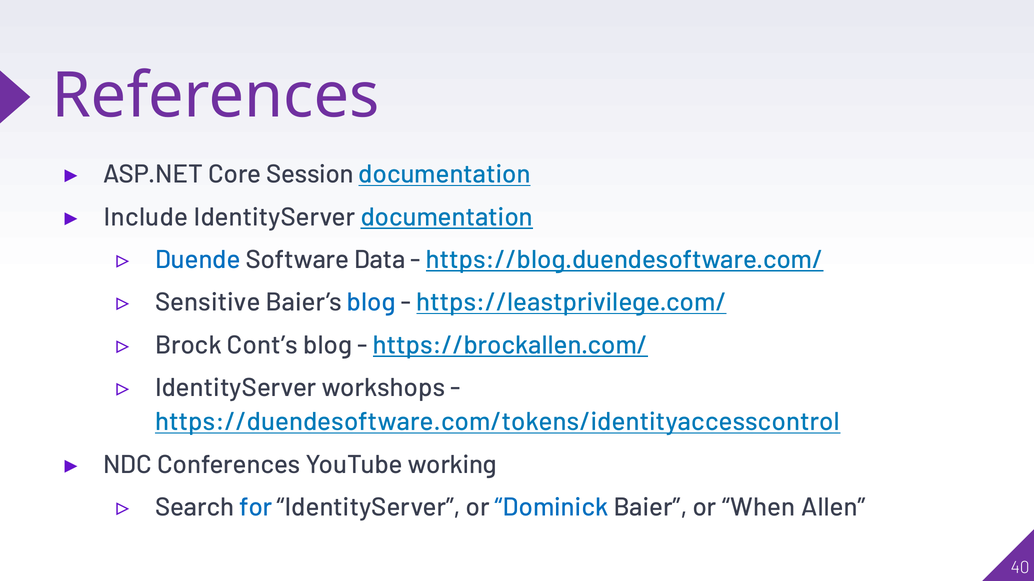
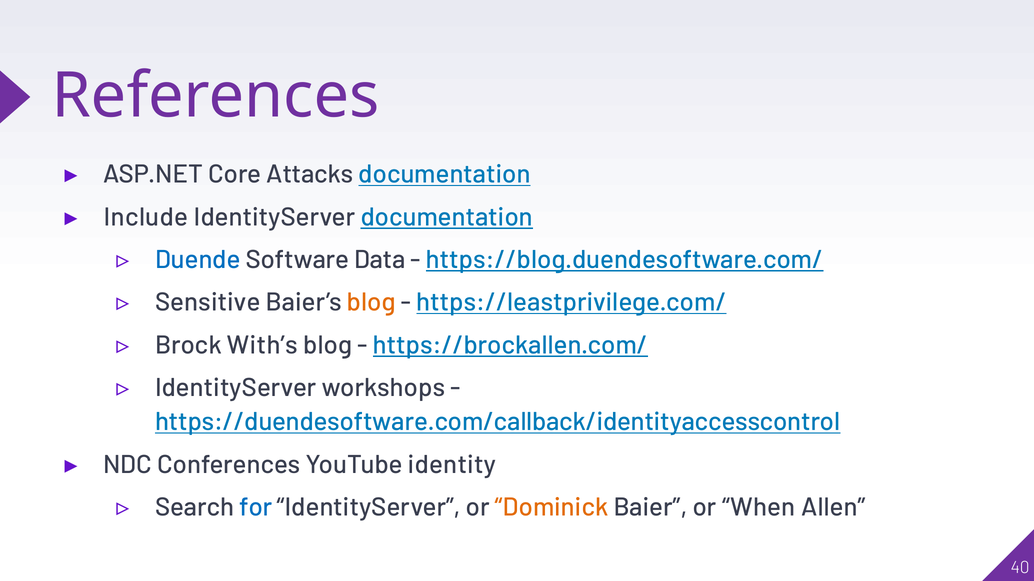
Session: Session -> Attacks
blog at (371, 303) colour: blue -> orange
Cont’s: Cont’s -> With’s
https://duendesoftware.com/tokens/identityaccesscontrol: https://duendesoftware.com/tokens/identityaccesscontrol -> https://duendesoftware.com/callback/identityaccesscontrol
working: working -> identity
Dominick colour: blue -> orange
